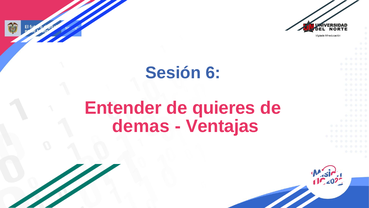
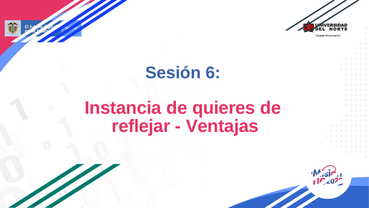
Entender: Entender -> Instancia
demas: demas -> reflejar
